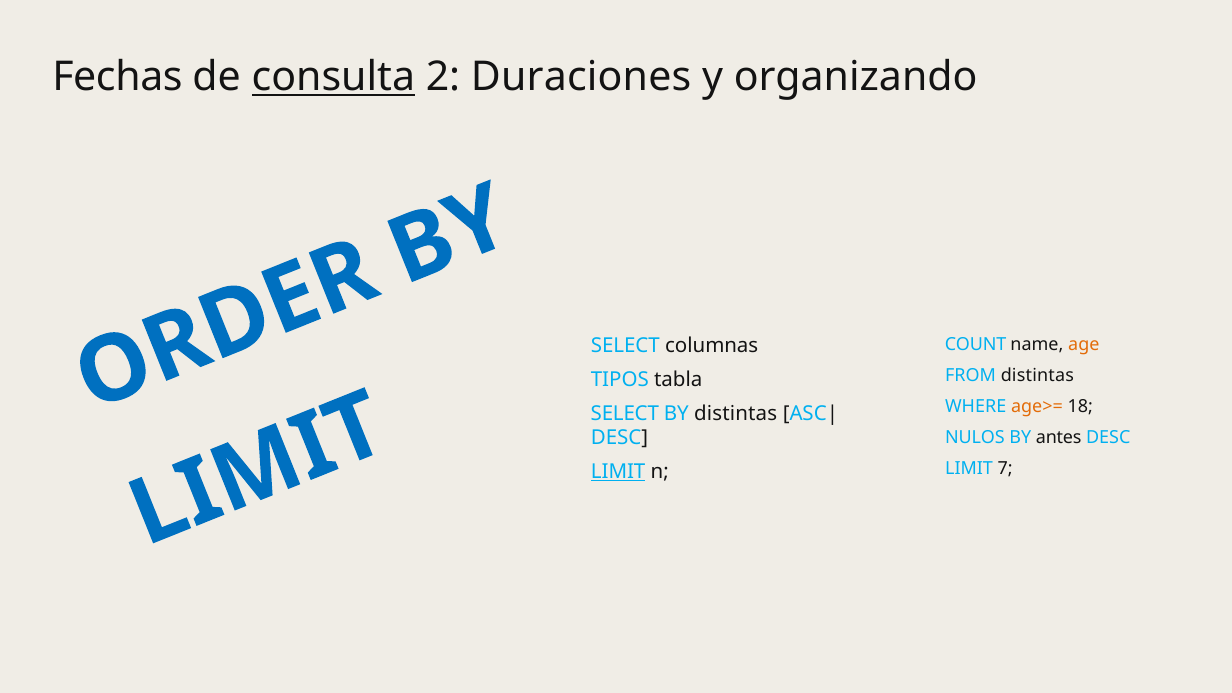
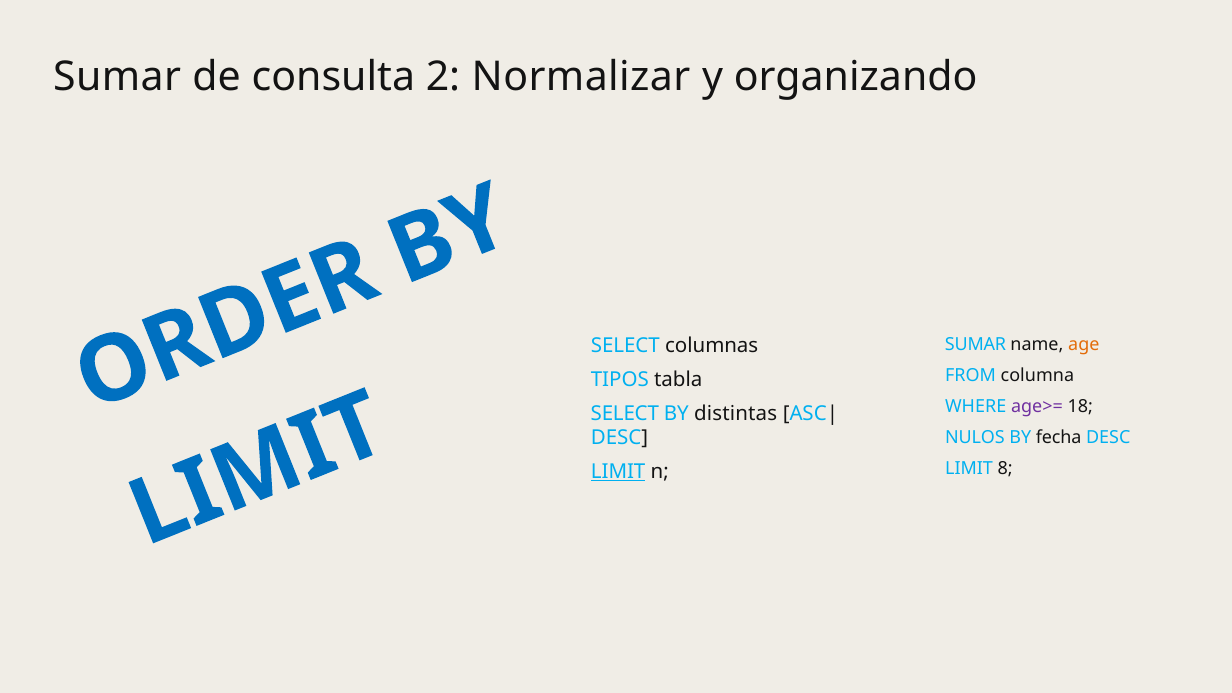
Fechas at (117, 77): Fechas -> Sumar
consulta underline: present -> none
Duraciones: Duraciones -> Normalizar
COUNT at (976, 345): COUNT -> SUMAR
FROM distintas: distintas -> columna
age>= colour: orange -> purple
antes: antes -> fecha
7: 7 -> 8
